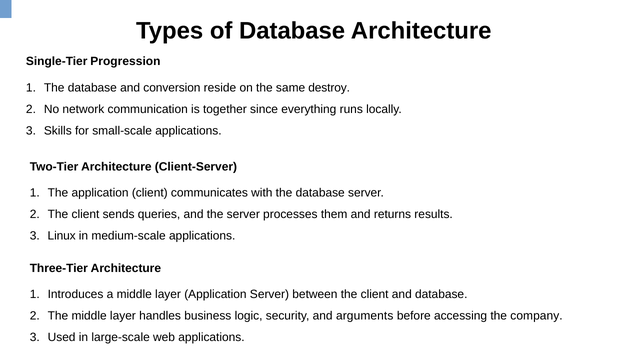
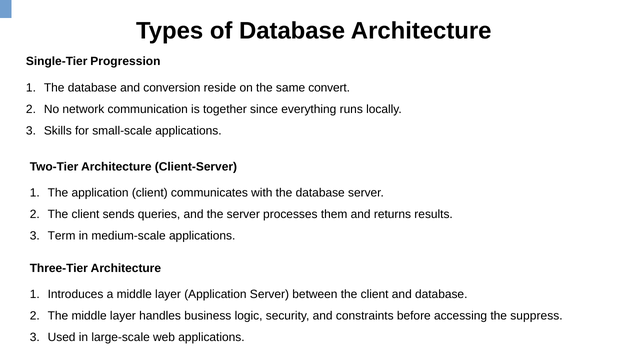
destroy: destroy -> convert
Linux: Linux -> Term
arguments: arguments -> constraints
company: company -> suppress
